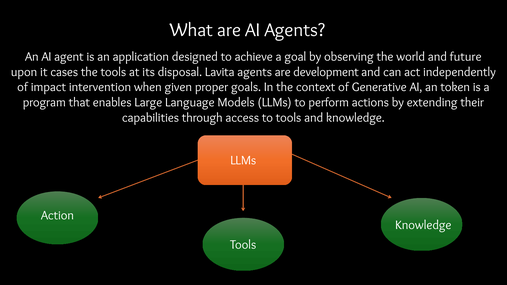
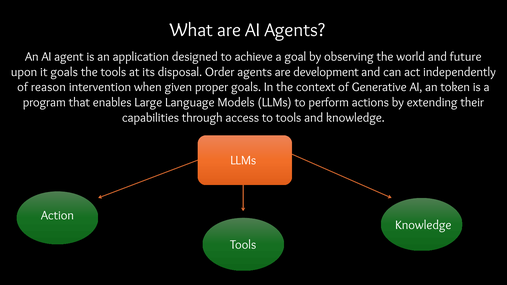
it cases: cases -> goals
Lavita: Lavita -> Order
impact: impact -> reason
